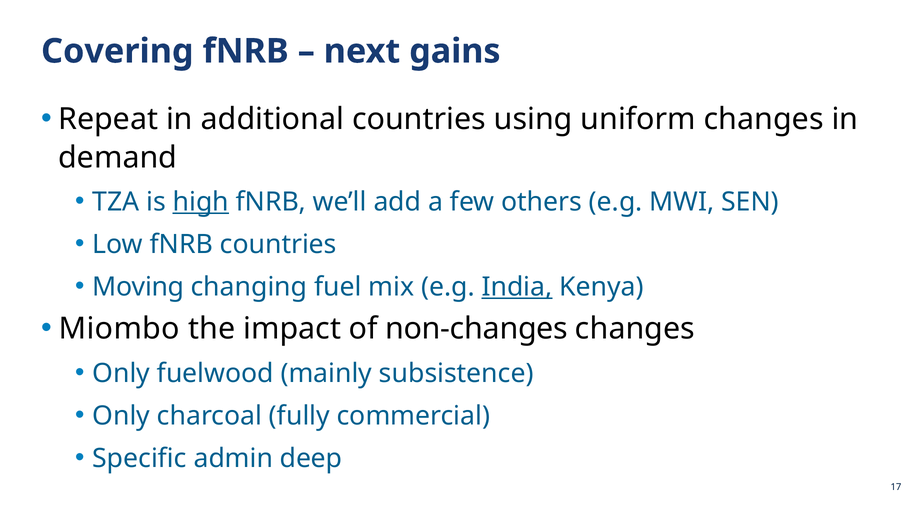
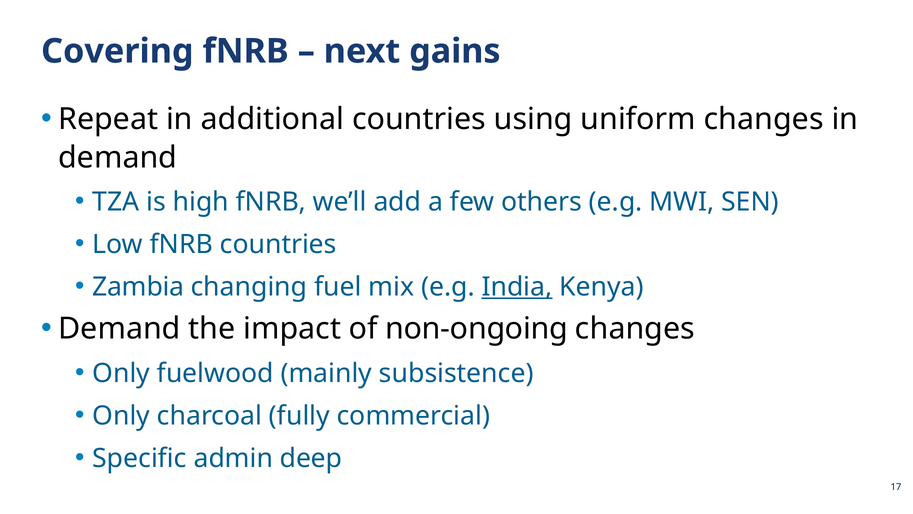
high underline: present -> none
Moving: Moving -> Zambia
Miombo at (119, 329): Miombo -> Demand
non-changes: non-changes -> non-ongoing
